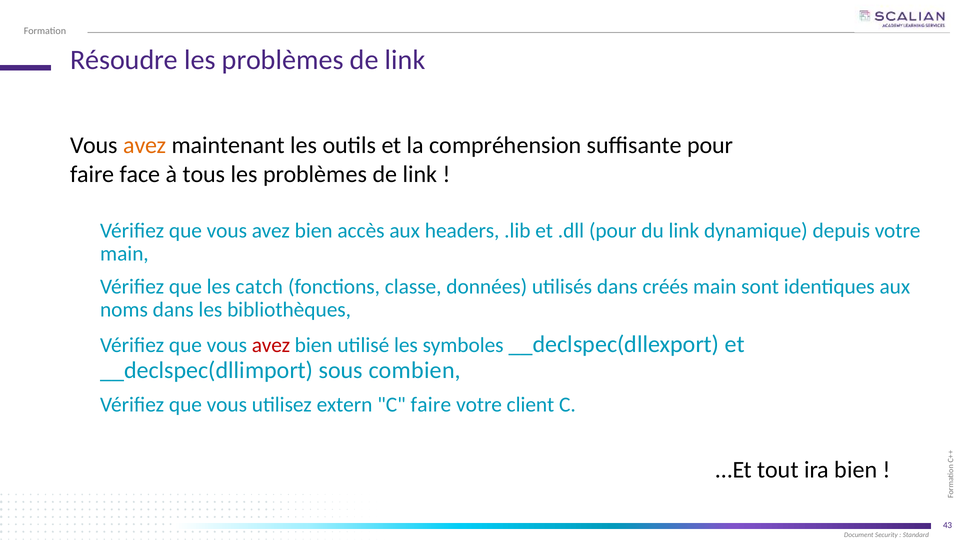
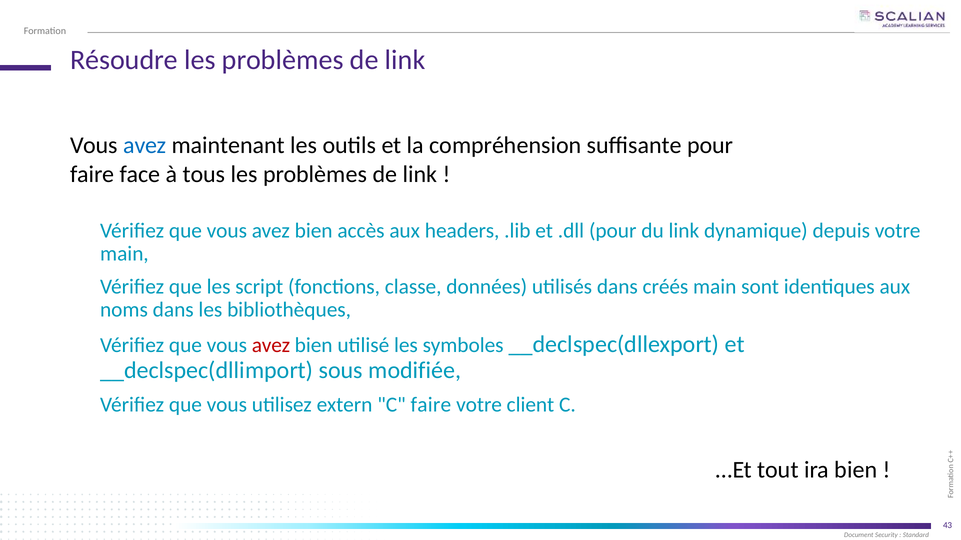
avez at (145, 146) colour: orange -> blue
catch: catch -> script
combien: combien -> modifiée
